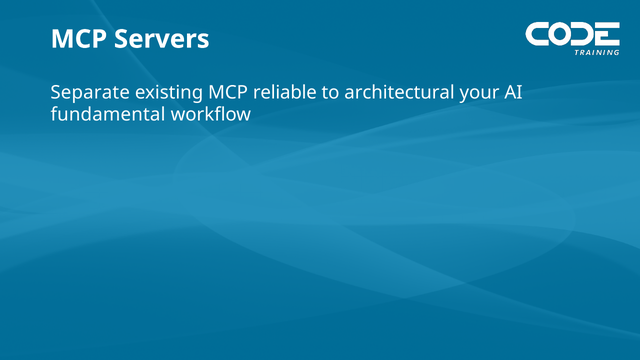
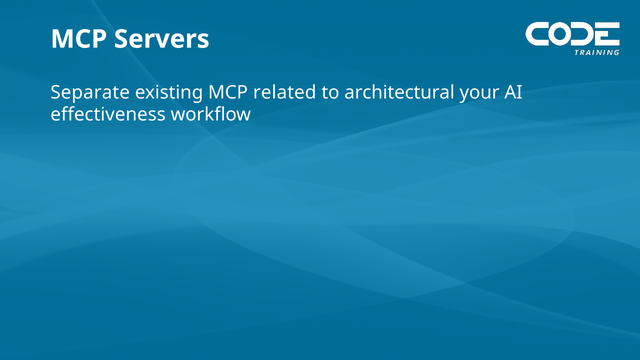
reliable: reliable -> related
fundamental: fundamental -> effectiveness
